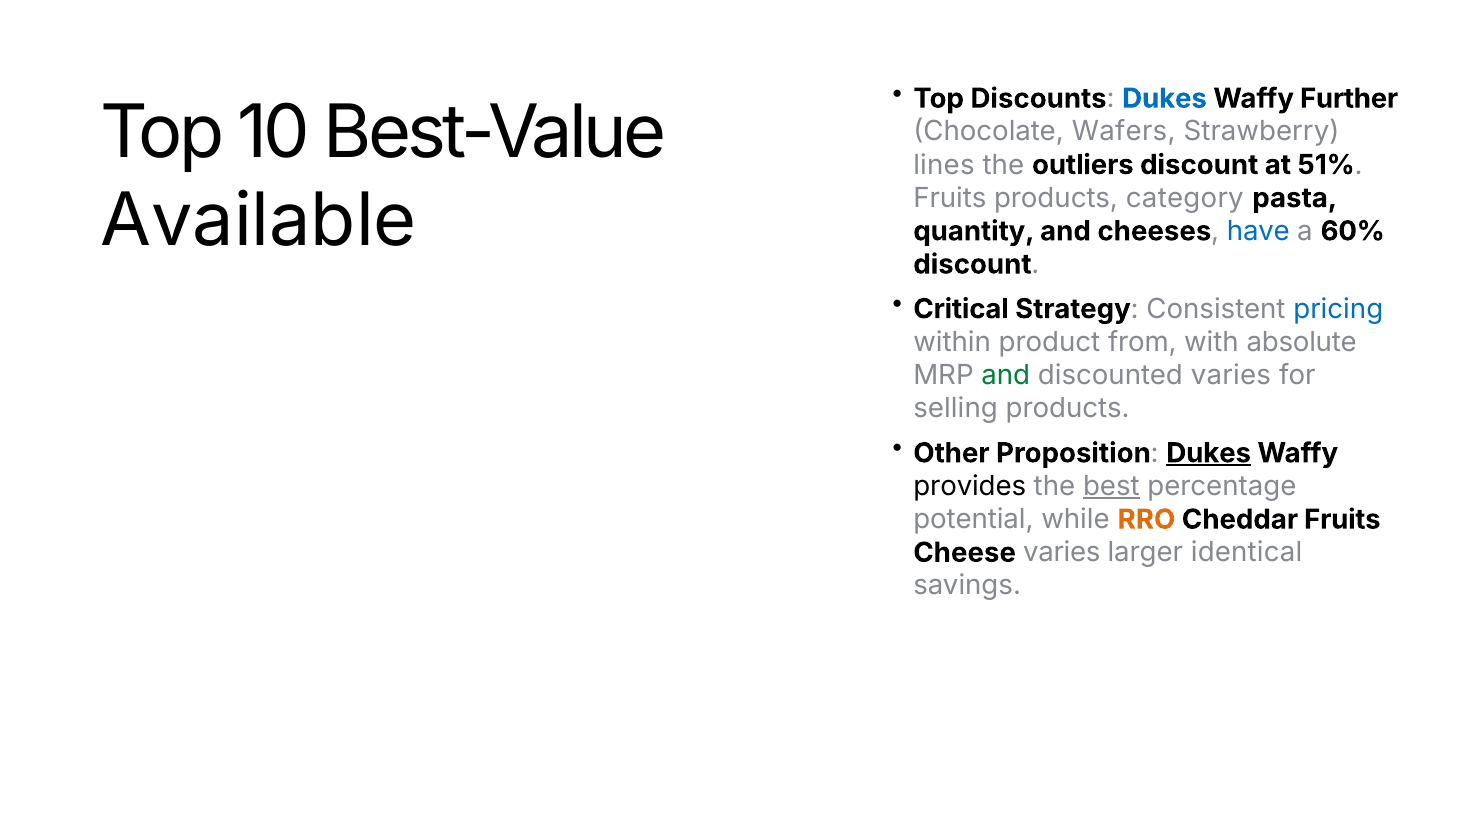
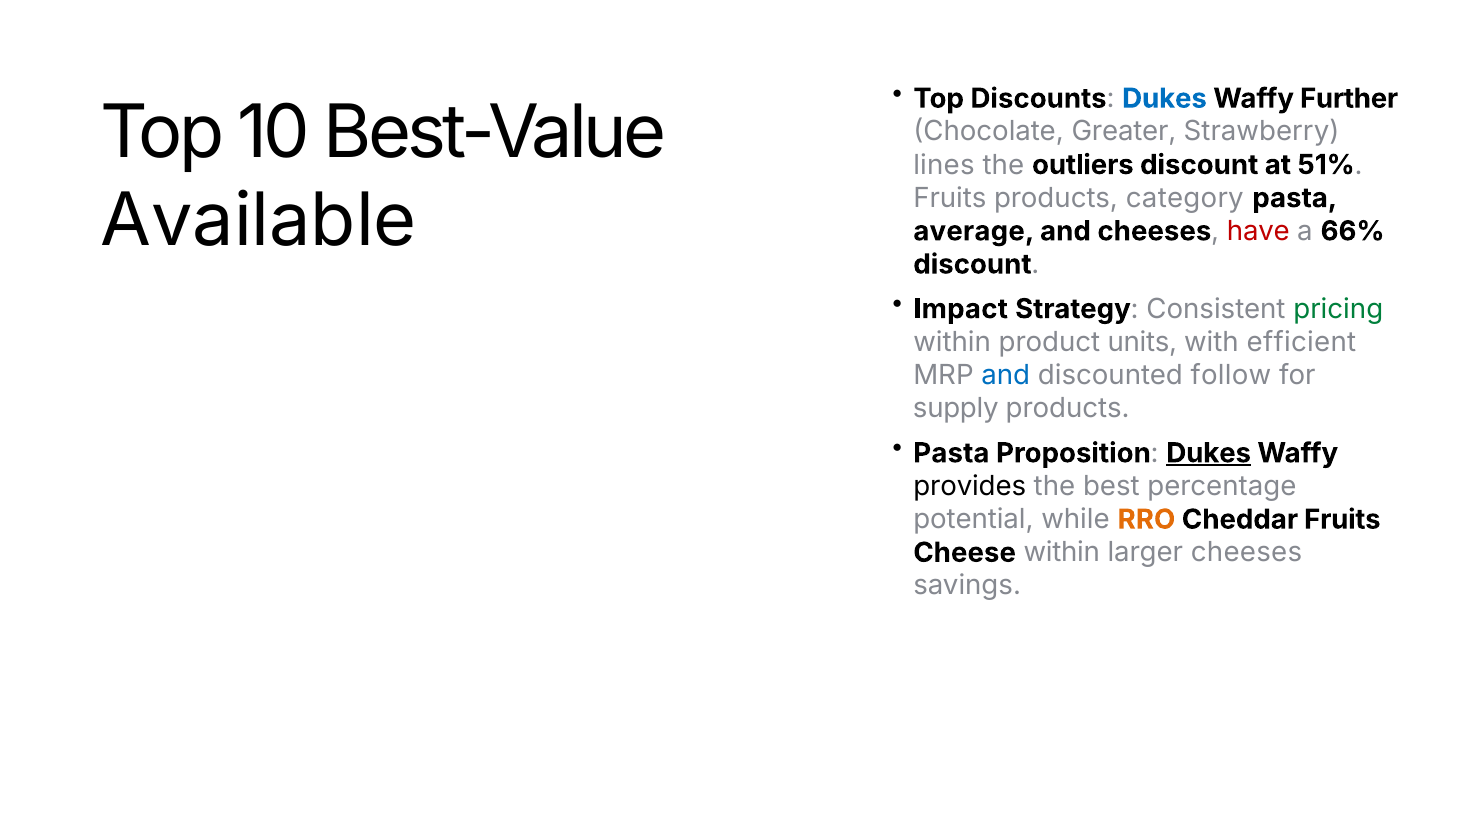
Wafers: Wafers -> Greater
quantity: quantity -> average
have colour: blue -> red
60%: 60% -> 66%
Critical: Critical -> Impact
pricing colour: blue -> green
from: from -> units
absolute: absolute -> efficient
and at (1006, 376) colour: green -> blue
discounted varies: varies -> follow
selling: selling -> supply
Other at (951, 454): Other -> Pasta
best underline: present -> none
Cheese varies: varies -> within
larger identical: identical -> cheeses
